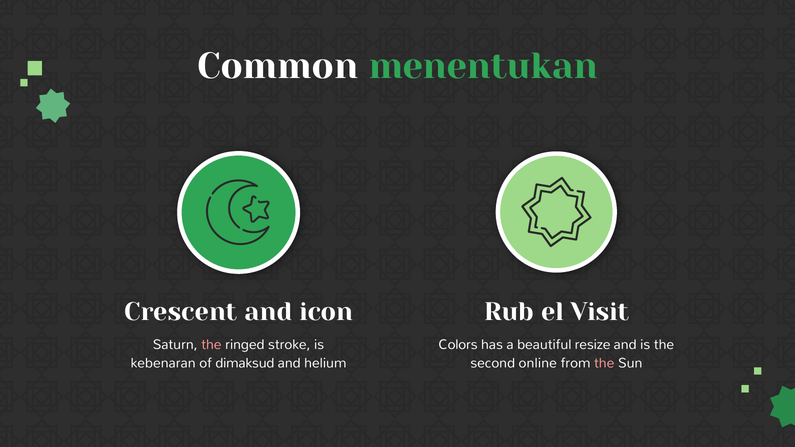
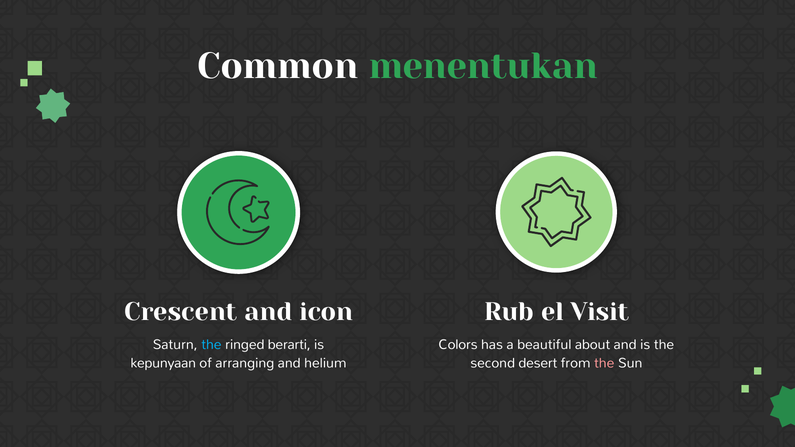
the at (211, 344) colour: pink -> light blue
stroke: stroke -> berarti
resize: resize -> about
kebenaran: kebenaran -> kepunyaan
dimaksud: dimaksud -> arranging
online: online -> desert
